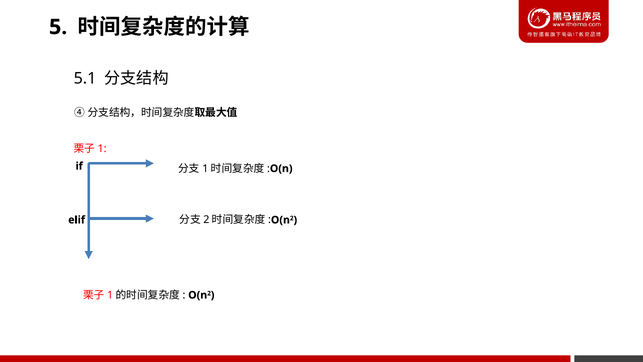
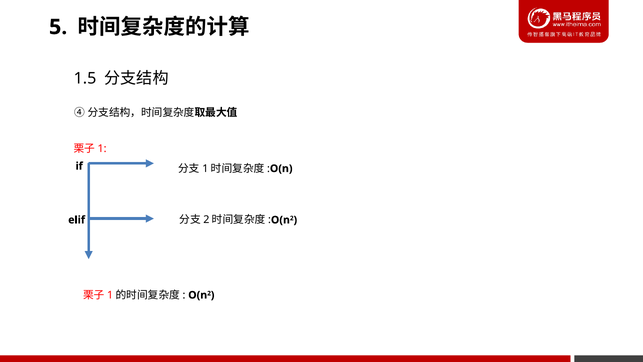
5.1: 5.1 -> 1.5
